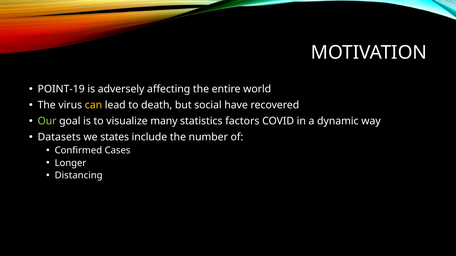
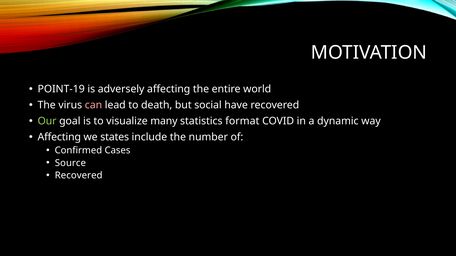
can colour: yellow -> pink
factors: factors -> format
Datasets at (59, 137): Datasets -> Affecting
Longer: Longer -> Source
Distancing at (79, 176): Distancing -> Recovered
